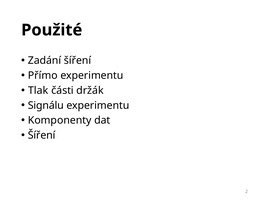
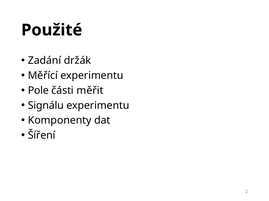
Zadání šíření: šíření -> držák
Přímo: Přímo -> Měřící
Tlak: Tlak -> Pole
držák: držák -> měřit
